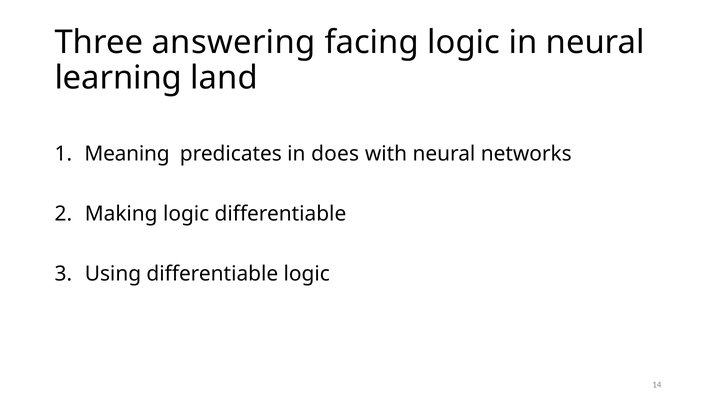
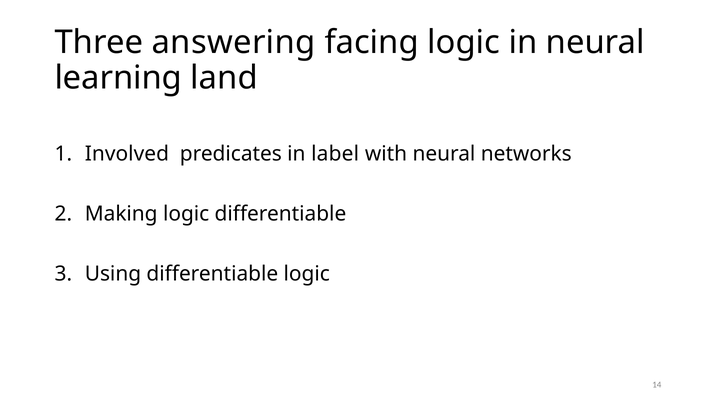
Meaning: Meaning -> Involved
does: does -> label
